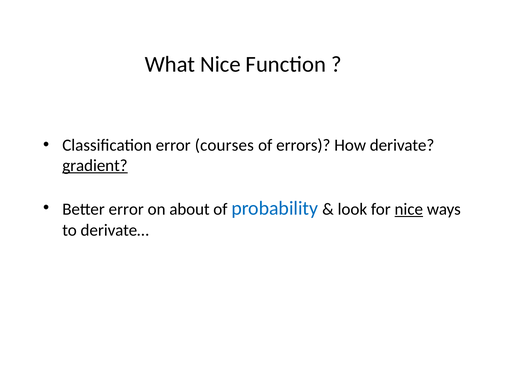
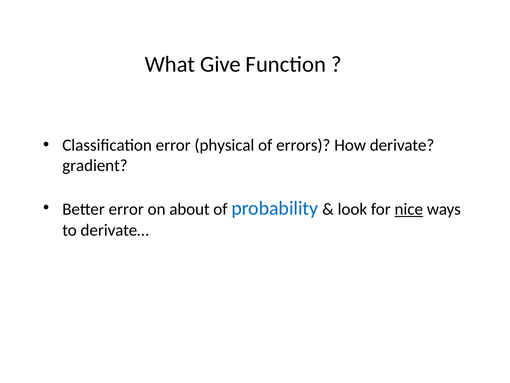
What Nice: Nice -> Give
courses: courses -> physical
gradient underline: present -> none
